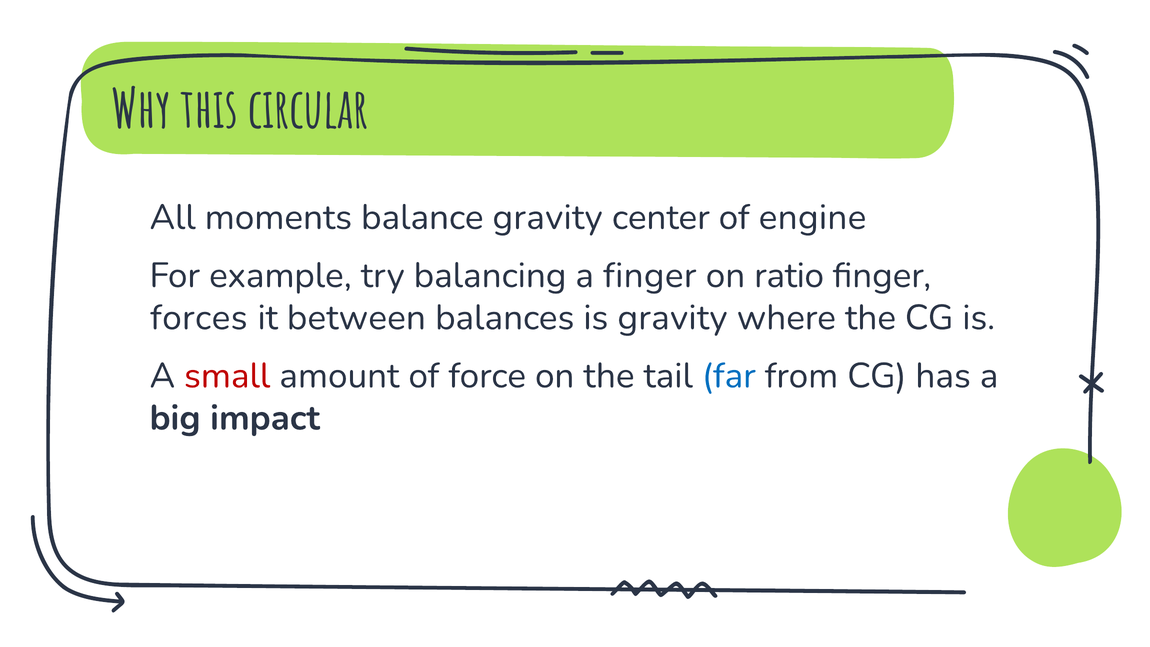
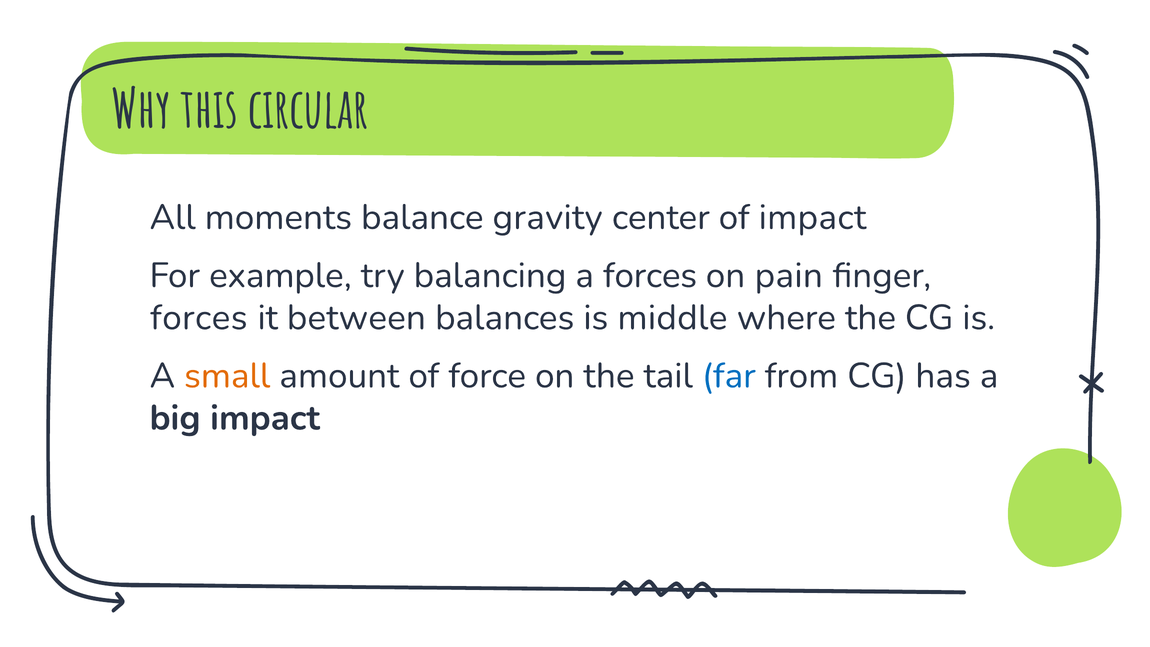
of engine: engine -> impact
a finger: finger -> forces
ratio: ratio -> pain
is gravity: gravity -> middle
small colour: red -> orange
